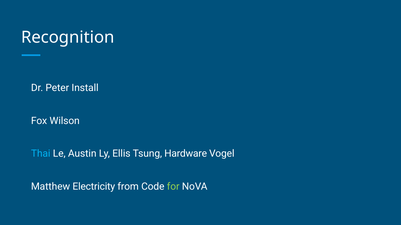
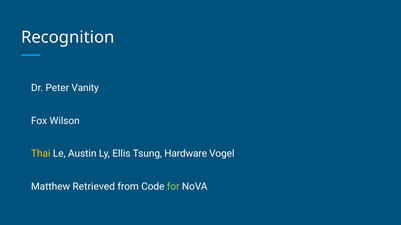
Install: Install -> Vanity
Thai colour: light blue -> yellow
Electricity: Electricity -> Retrieved
